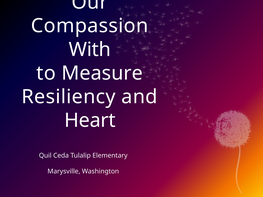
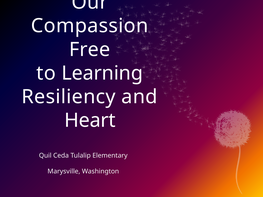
With: With -> Free
Measure: Measure -> Learning
